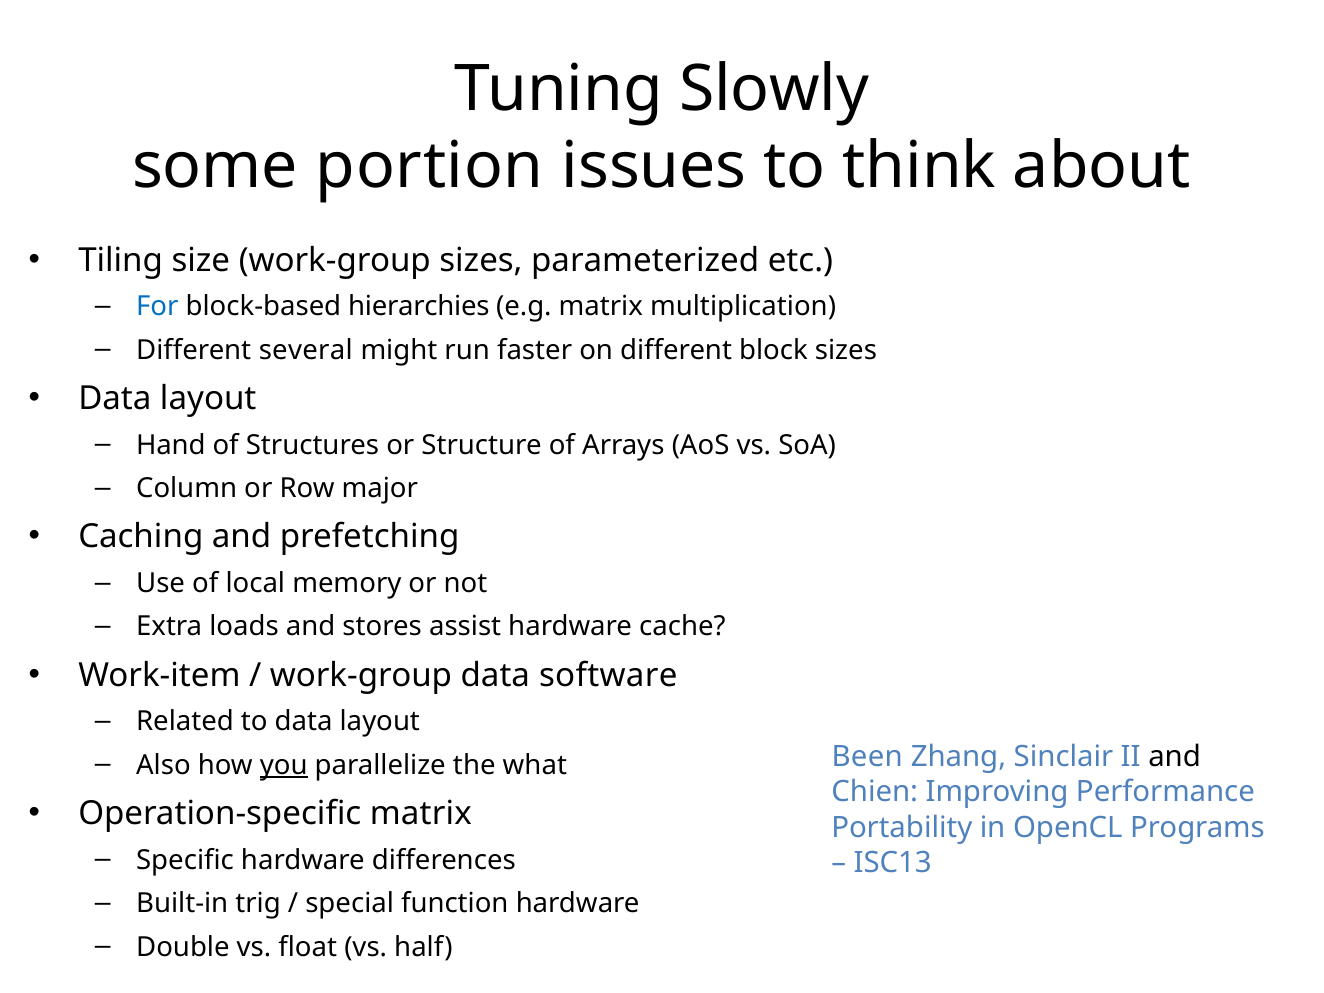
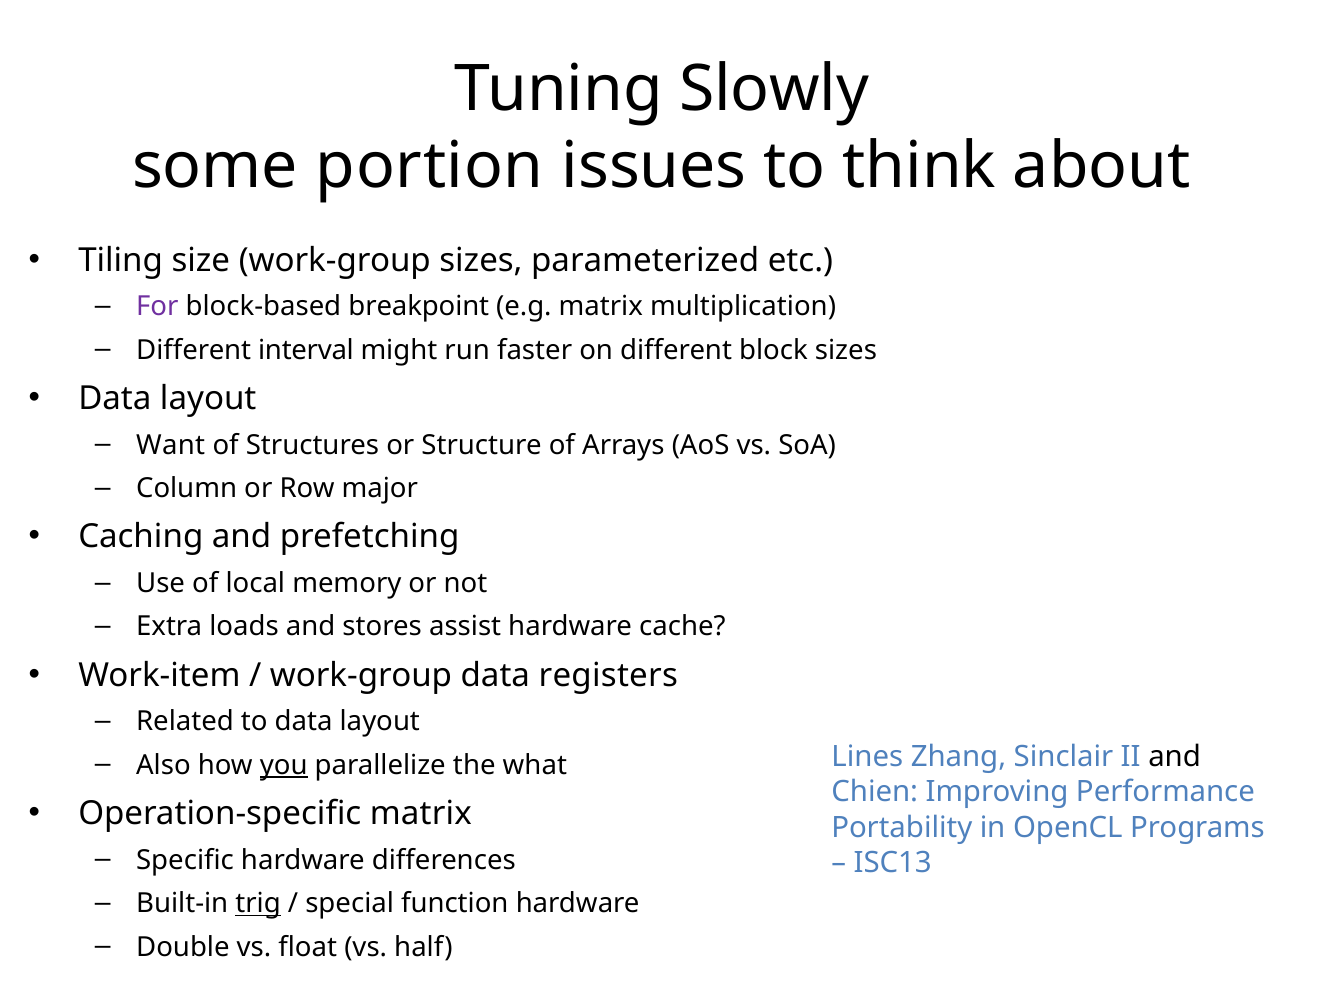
For colour: blue -> purple
hierarchies: hierarchies -> breakpoint
several: several -> interval
Hand: Hand -> Want
software: software -> registers
Been: Been -> Lines
trig underline: none -> present
